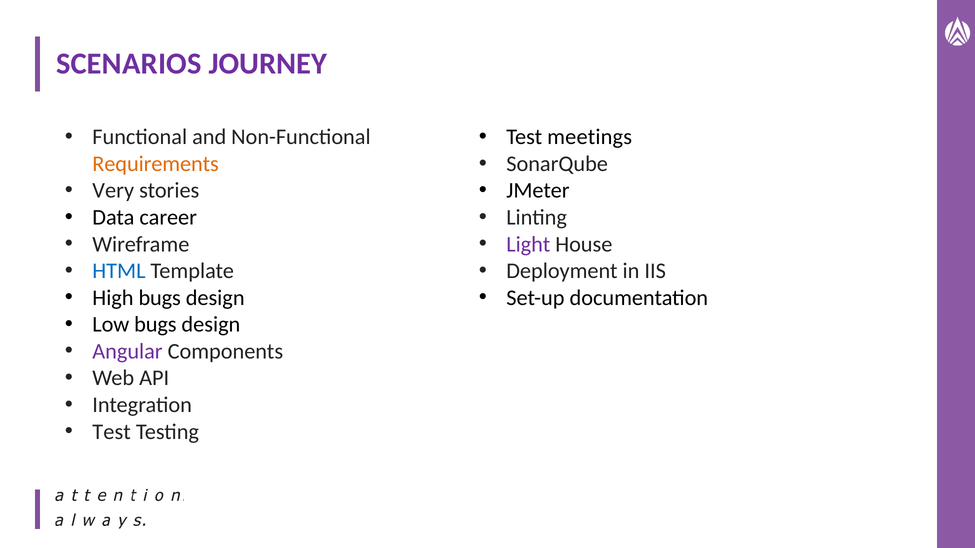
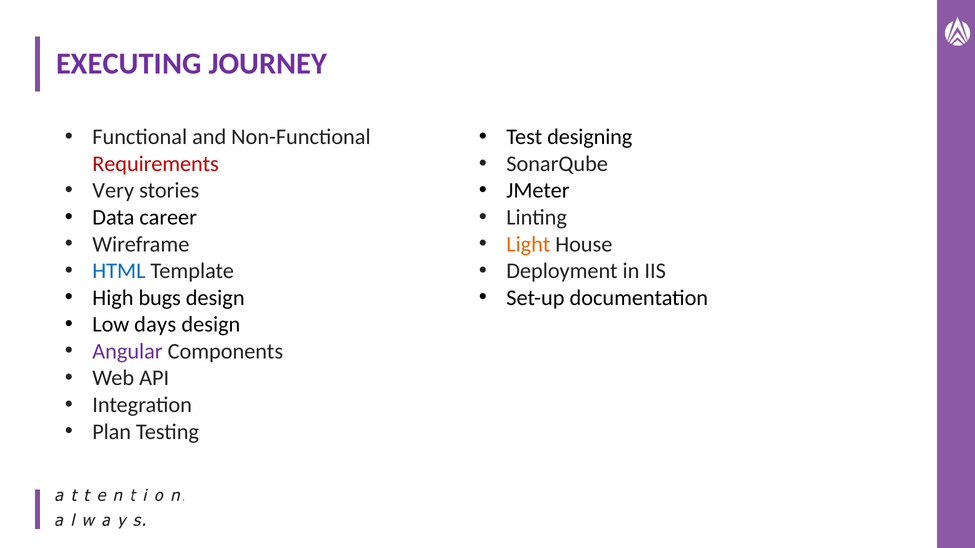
SCENARIOS: SCENARIOS -> EXECUTING
meetings: meetings -> designing
Requirements colour: orange -> red
Light colour: purple -> orange
Low bugs: bugs -> days
Test at (112, 432): Test -> Plan
